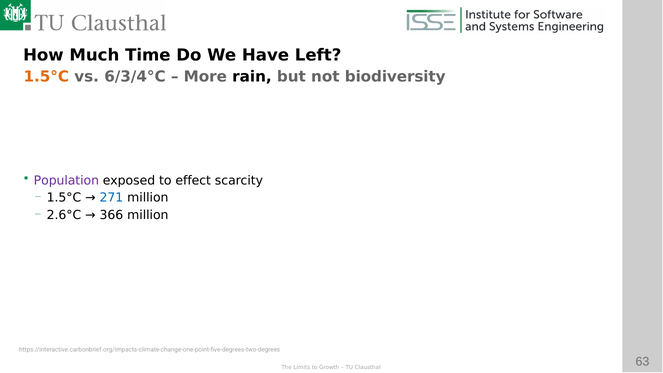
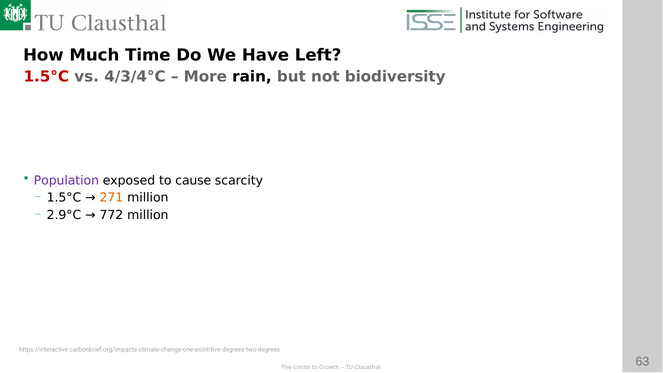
1.5°C at (46, 77) colour: orange -> red
6/3/4°C: 6/3/4°C -> 4/3/4°C
effect: effect -> cause
271 colour: blue -> orange
2.6°C: 2.6°C -> 2.9°C
366: 366 -> 772
